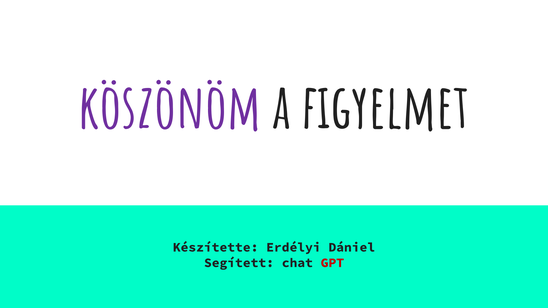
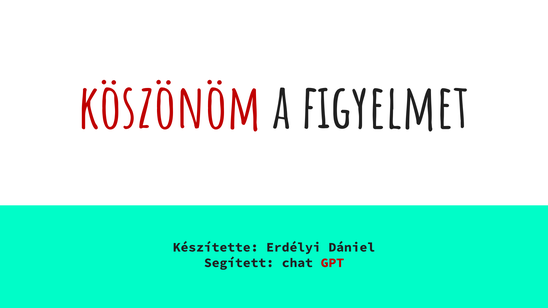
köszönöm colour: purple -> red
